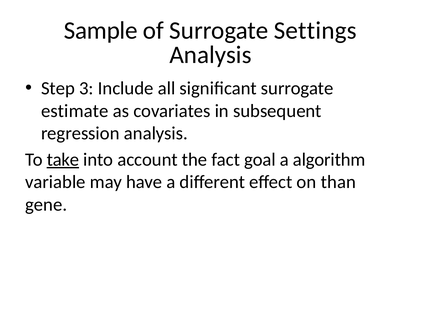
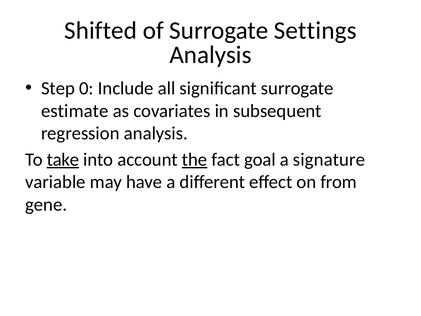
Sample: Sample -> Shifted
3: 3 -> 0
the underline: none -> present
algorithm: algorithm -> signature
than: than -> from
